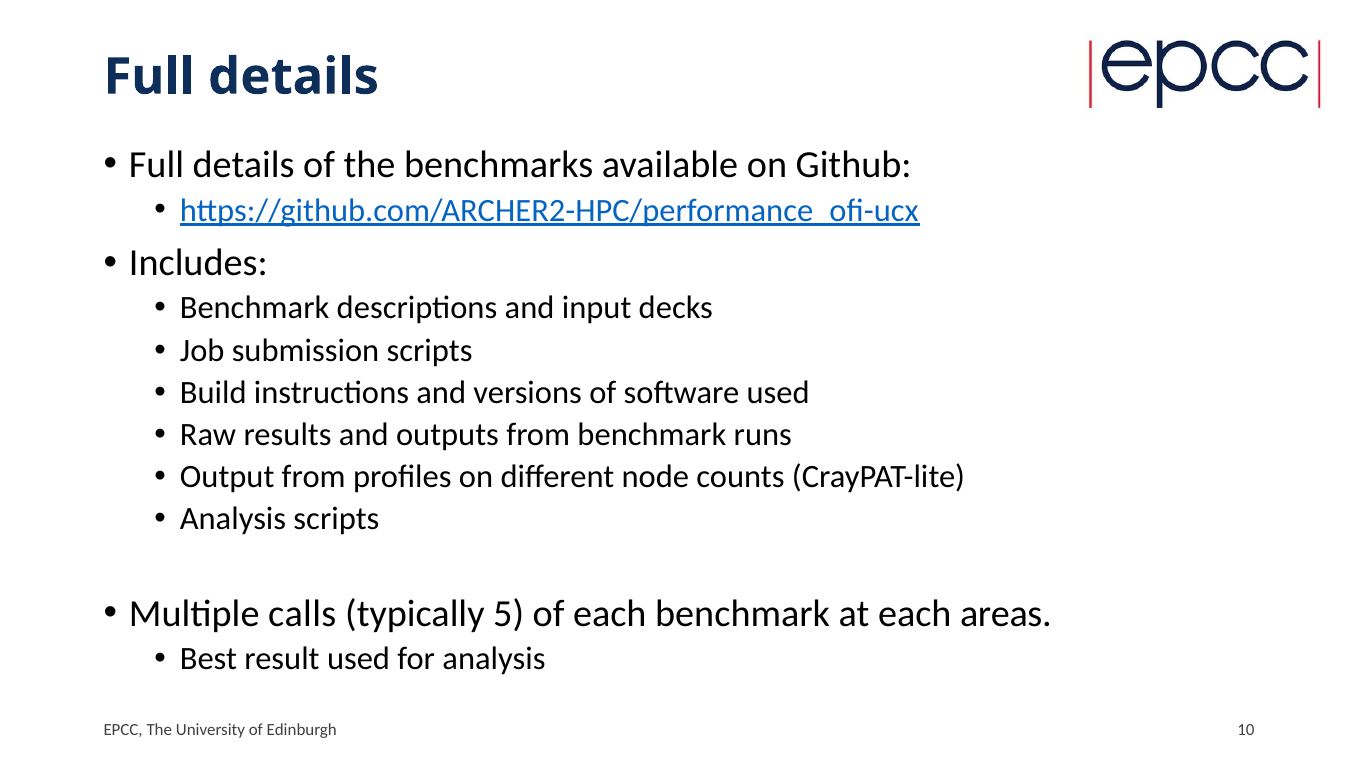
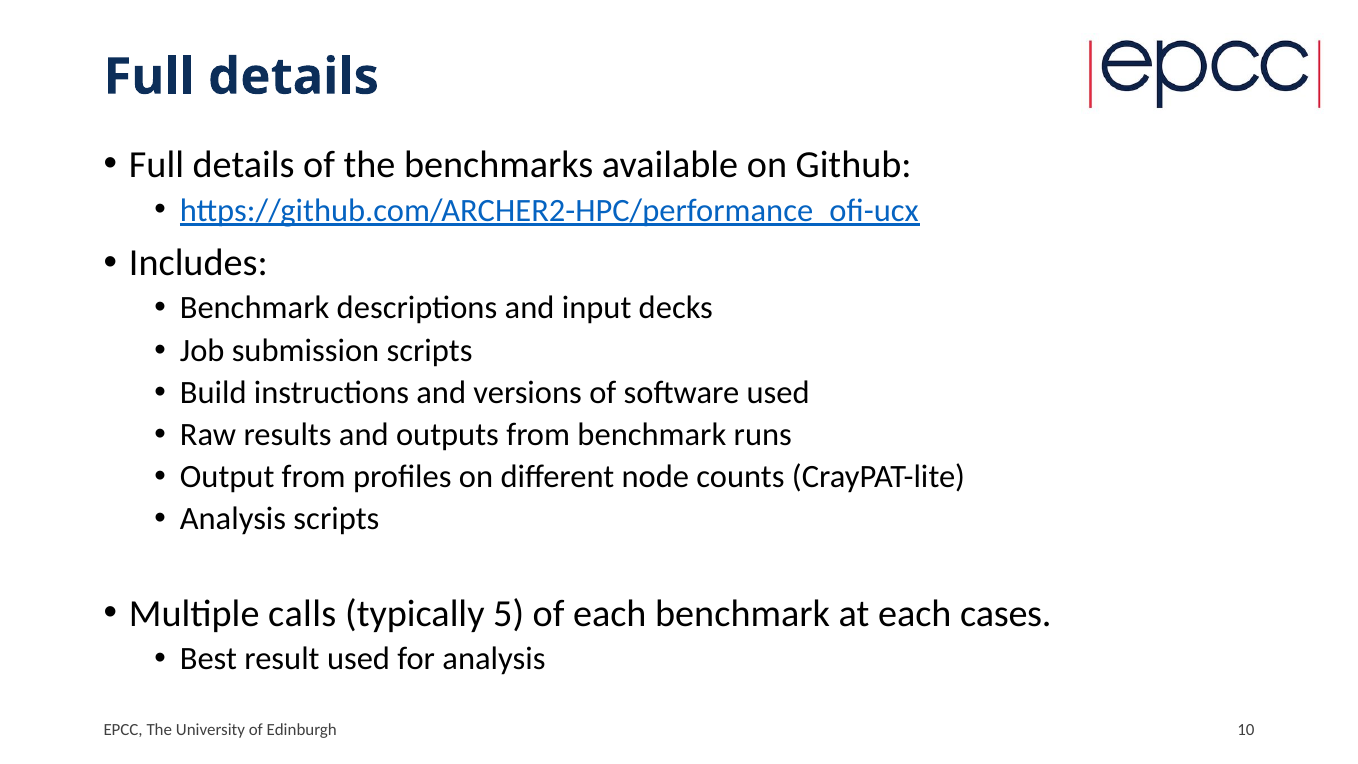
areas: areas -> cases
